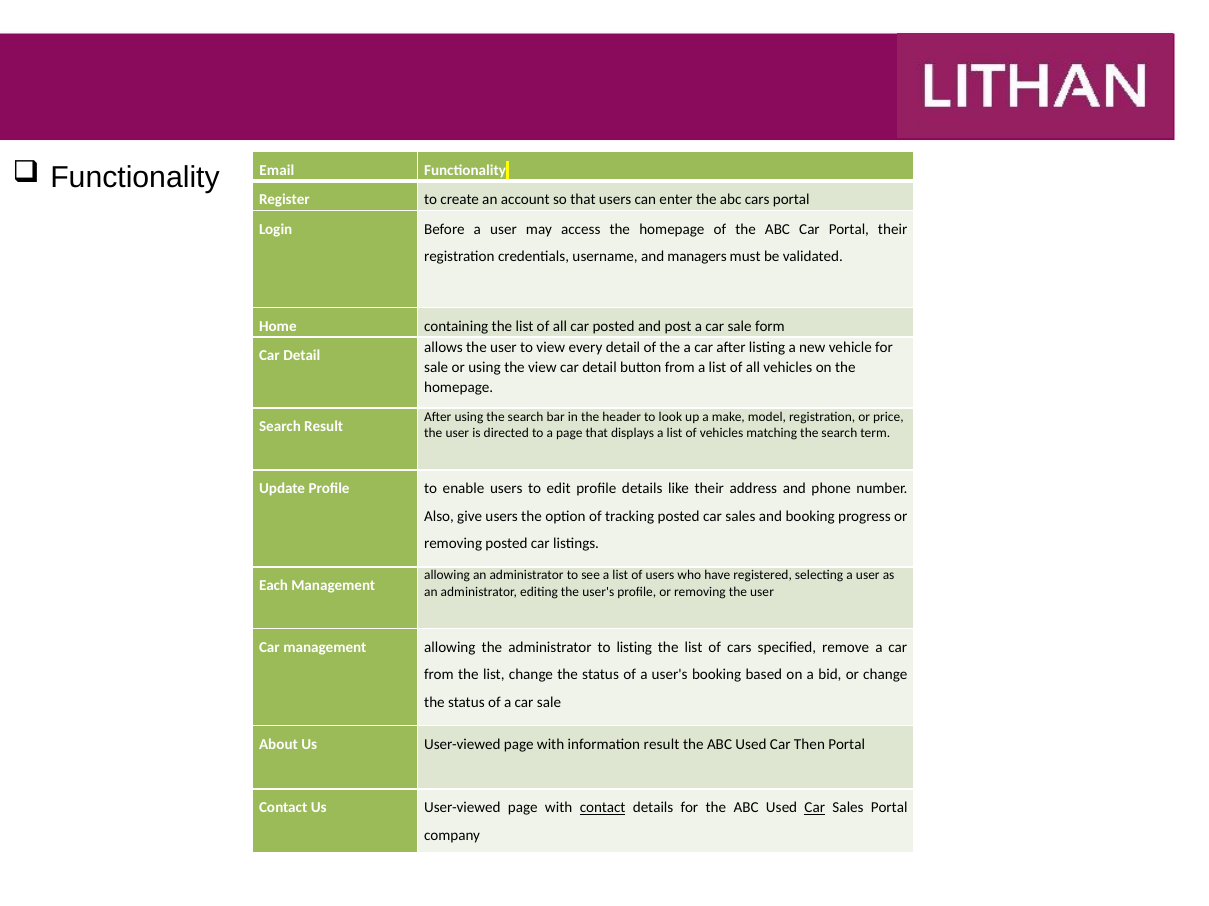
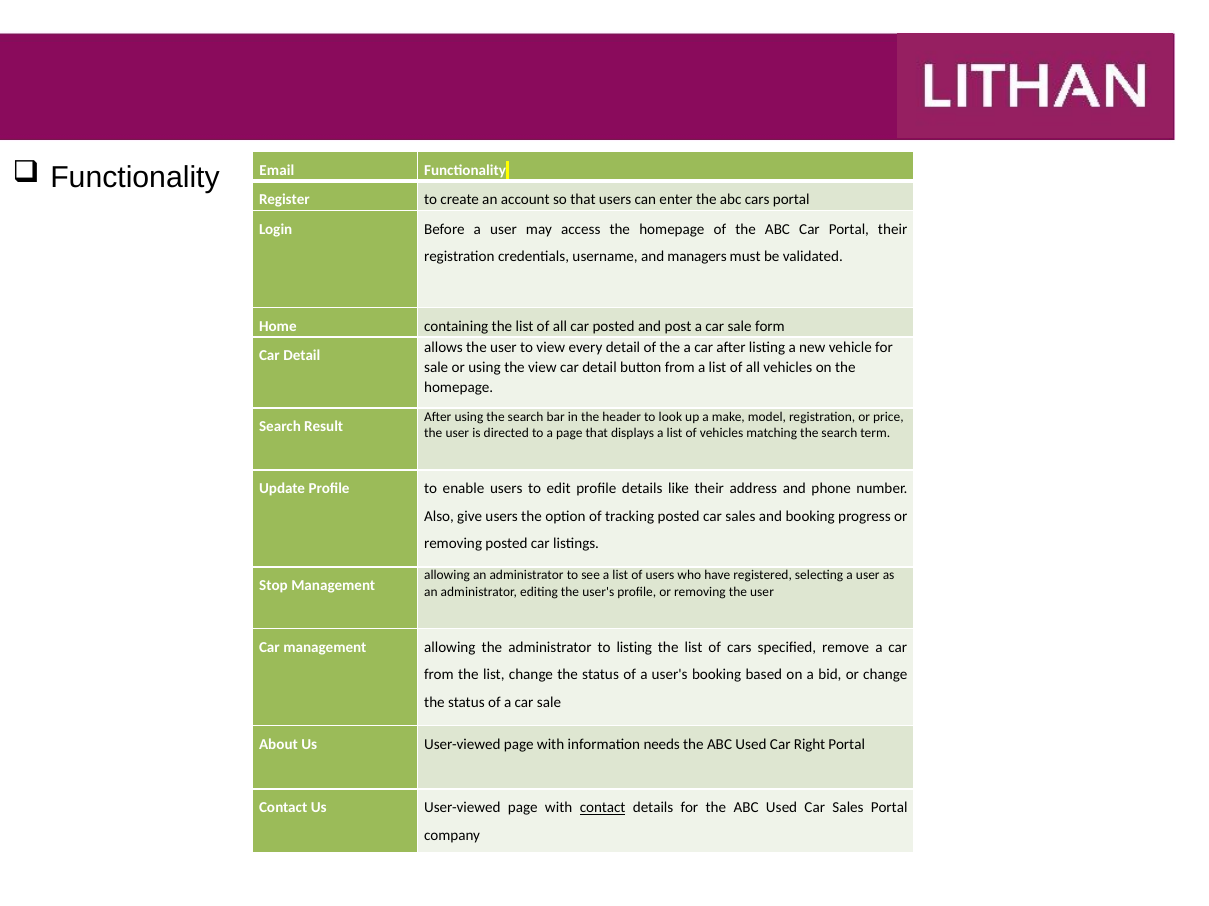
Each: Each -> Stop
information result: result -> needs
Then: Then -> Right
Car at (815, 808) underline: present -> none
